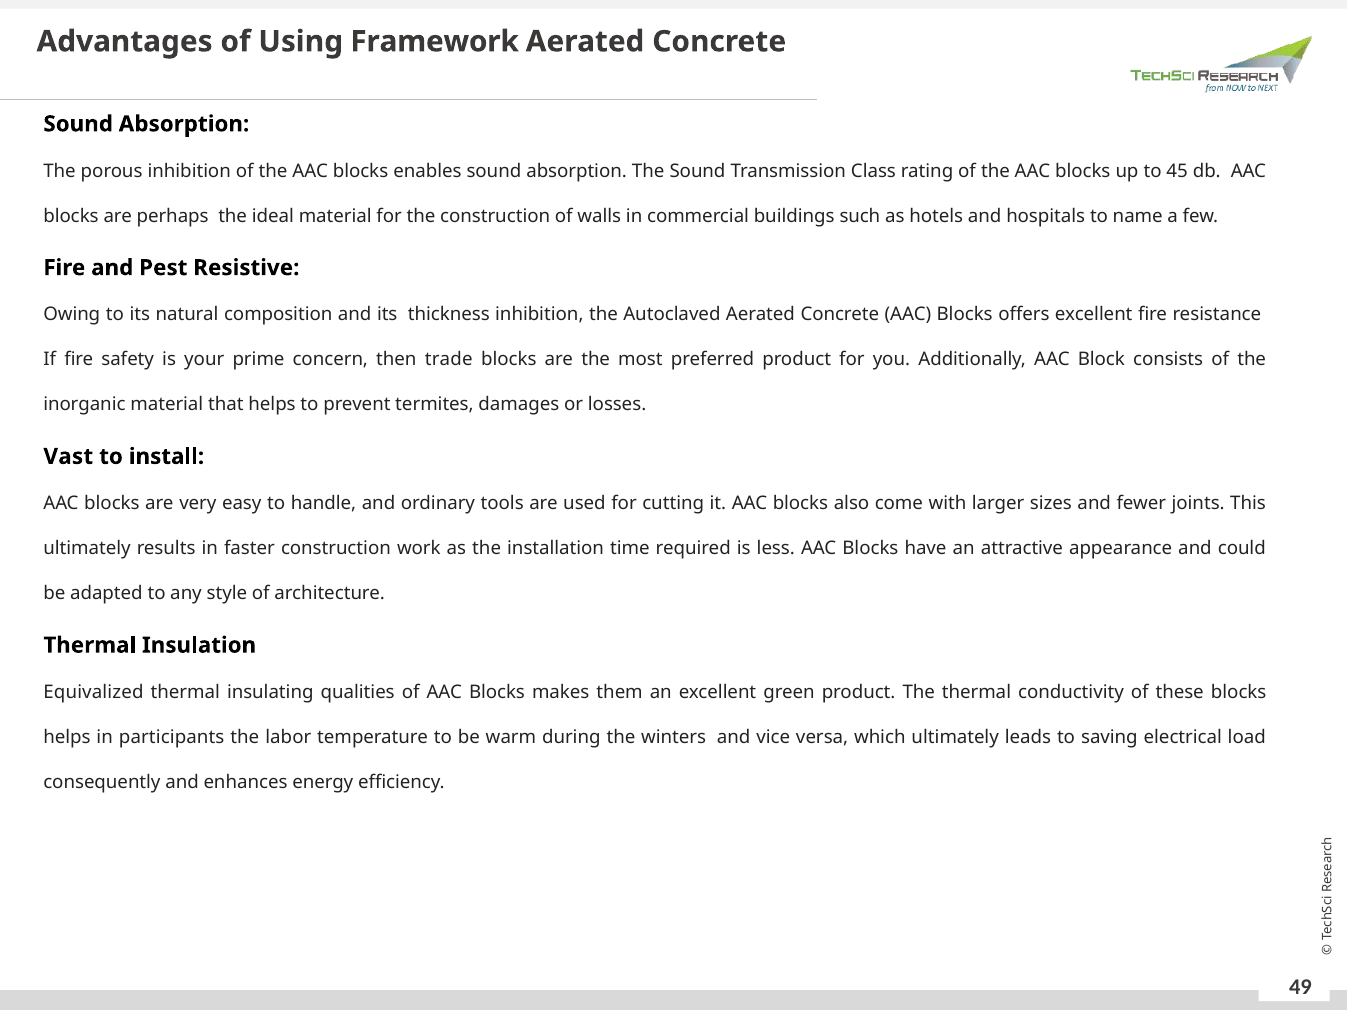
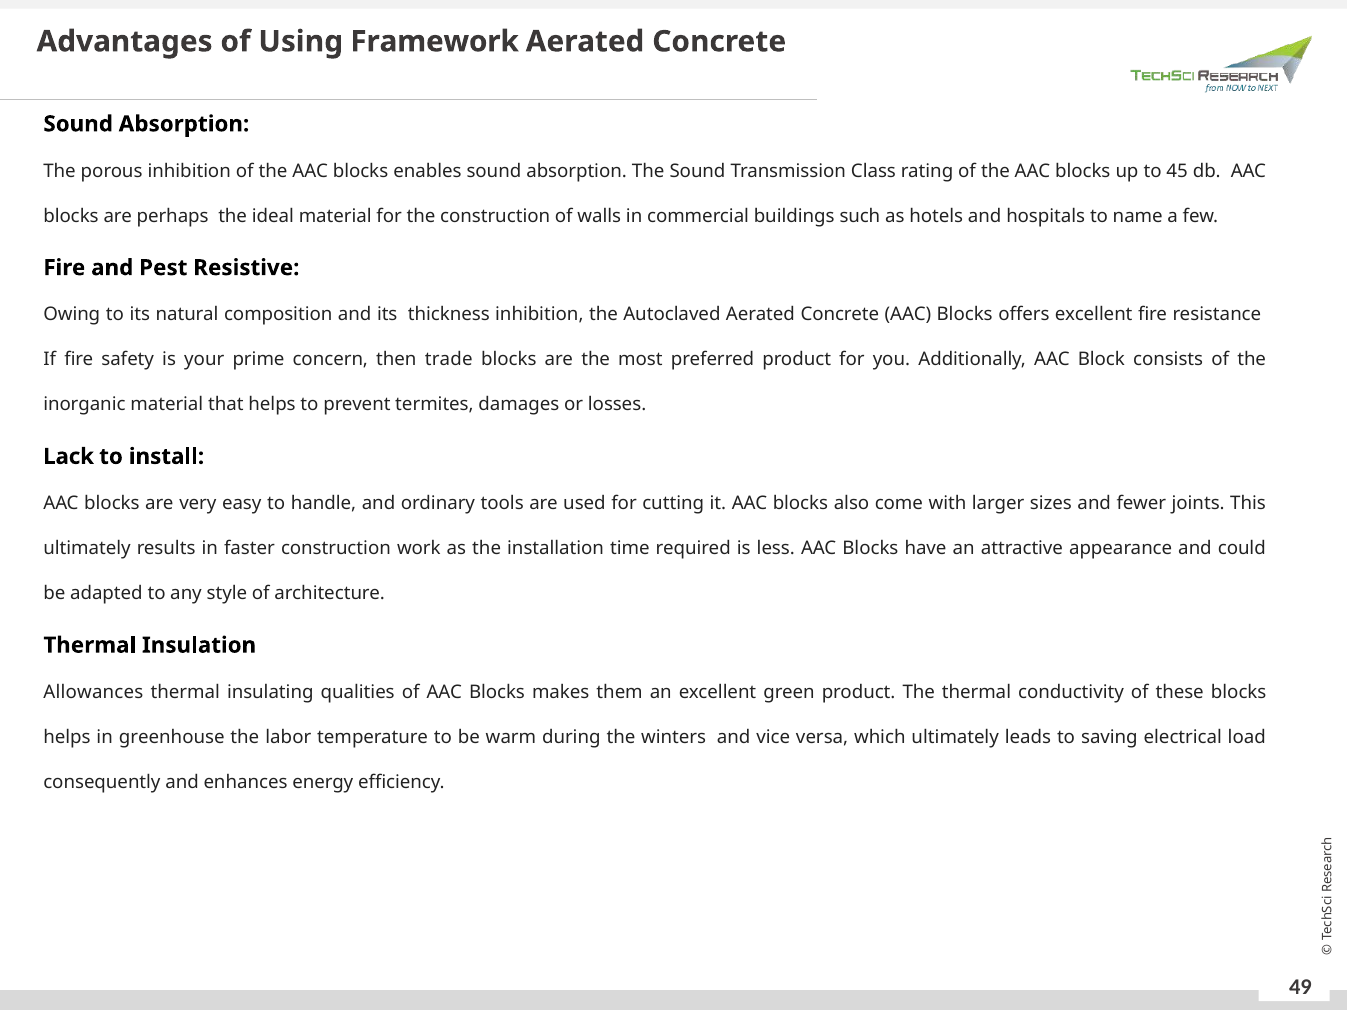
Vast: Vast -> Lack
Equivalized: Equivalized -> Allowances
participants: participants -> greenhouse
